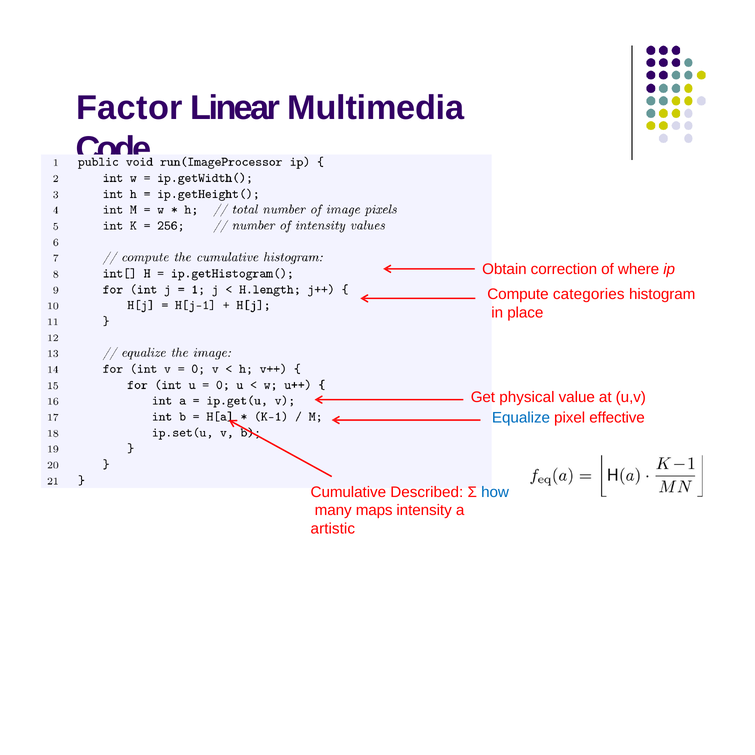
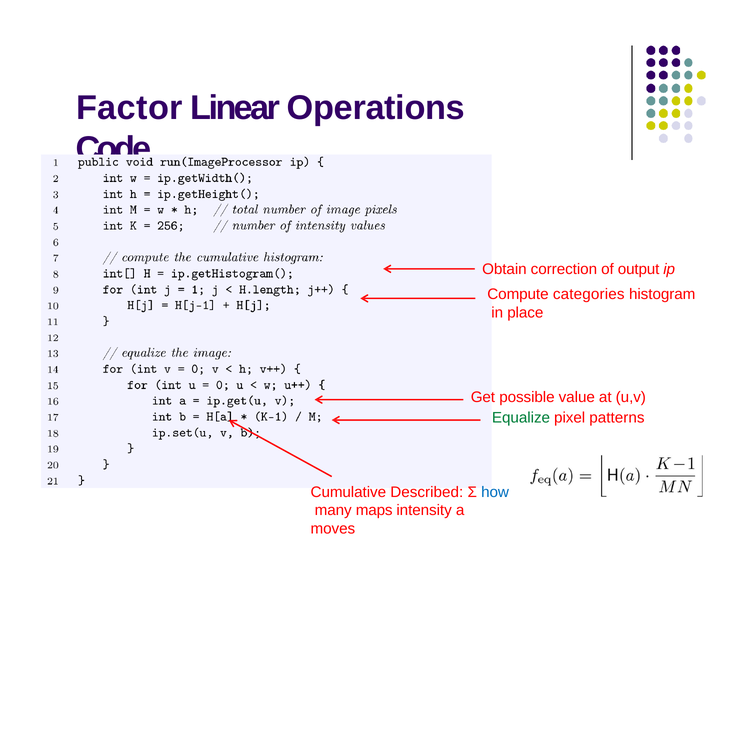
Multimedia: Multimedia -> Operations
where: where -> output
physical: physical -> possible
Equalize colour: blue -> green
effective: effective -> patterns
artistic: artistic -> moves
